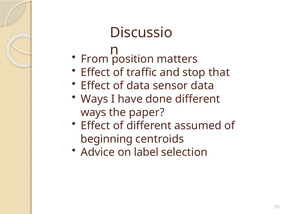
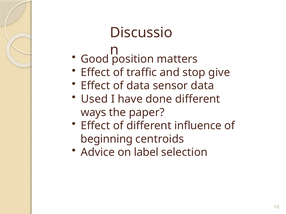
From: From -> Good
that: that -> give
Ways at (94, 99): Ways -> Used
assumed: assumed -> influence
